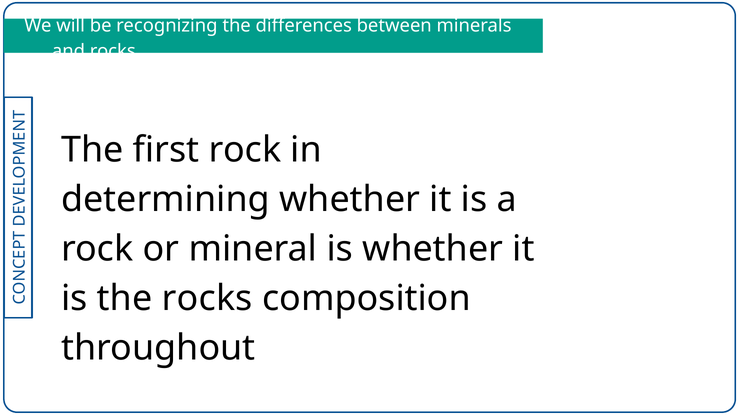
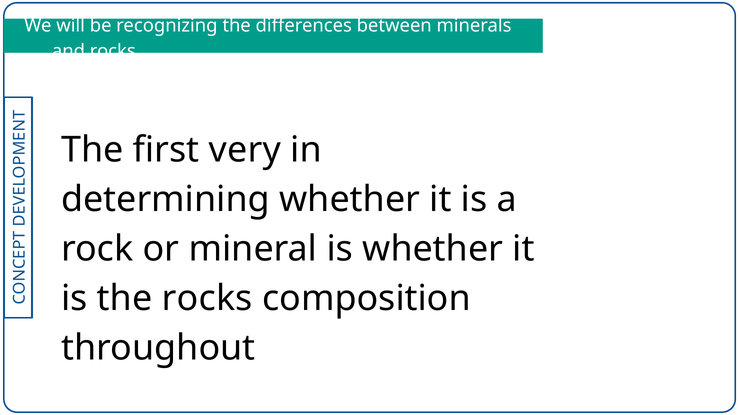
first rock: rock -> very
